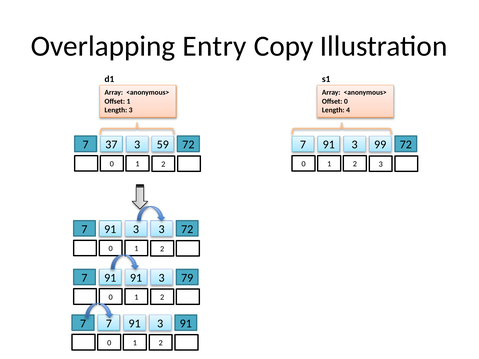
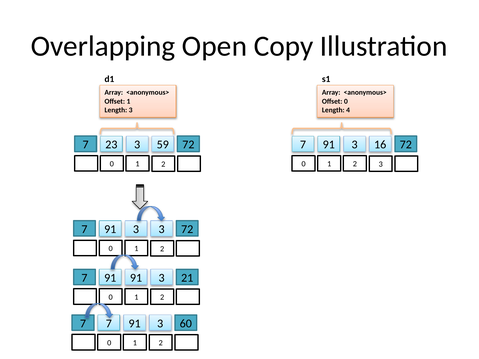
Entry: Entry -> Open
37: 37 -> 23
99: 99 -> 16
79: 79 -> 21
3 91: 91 -> 60
